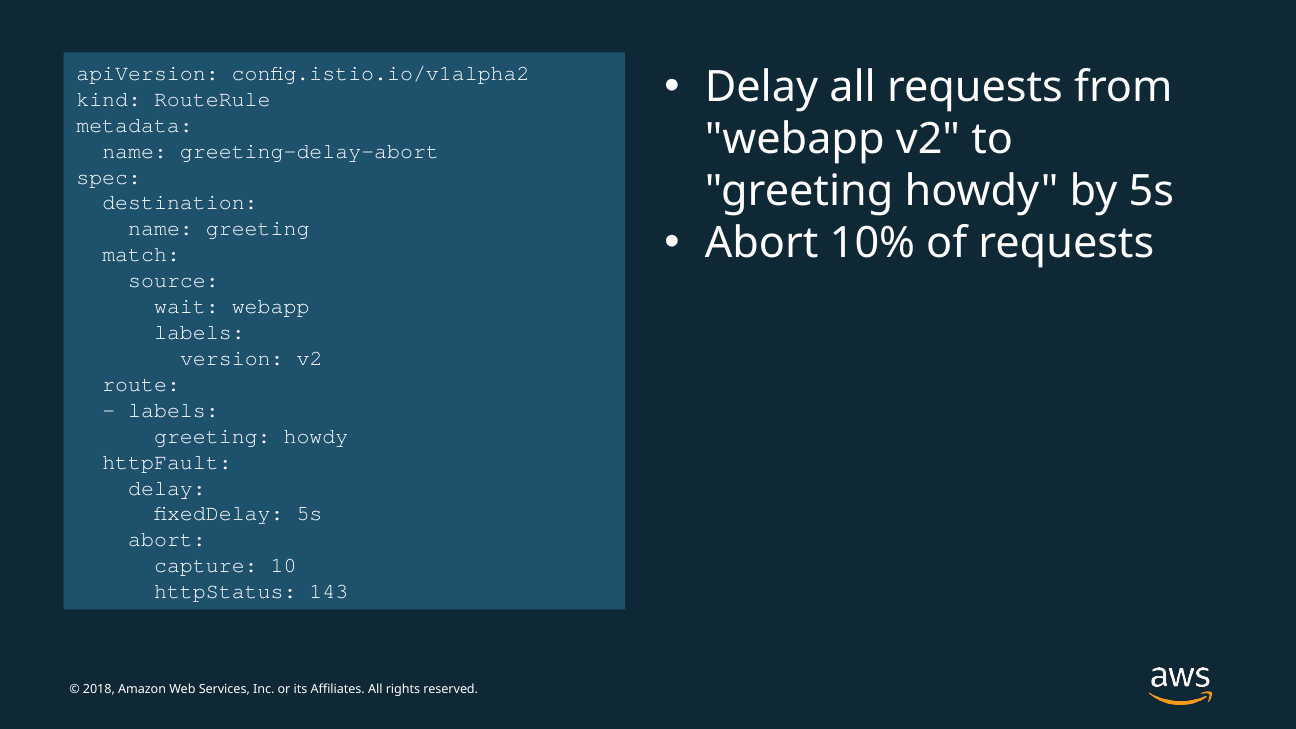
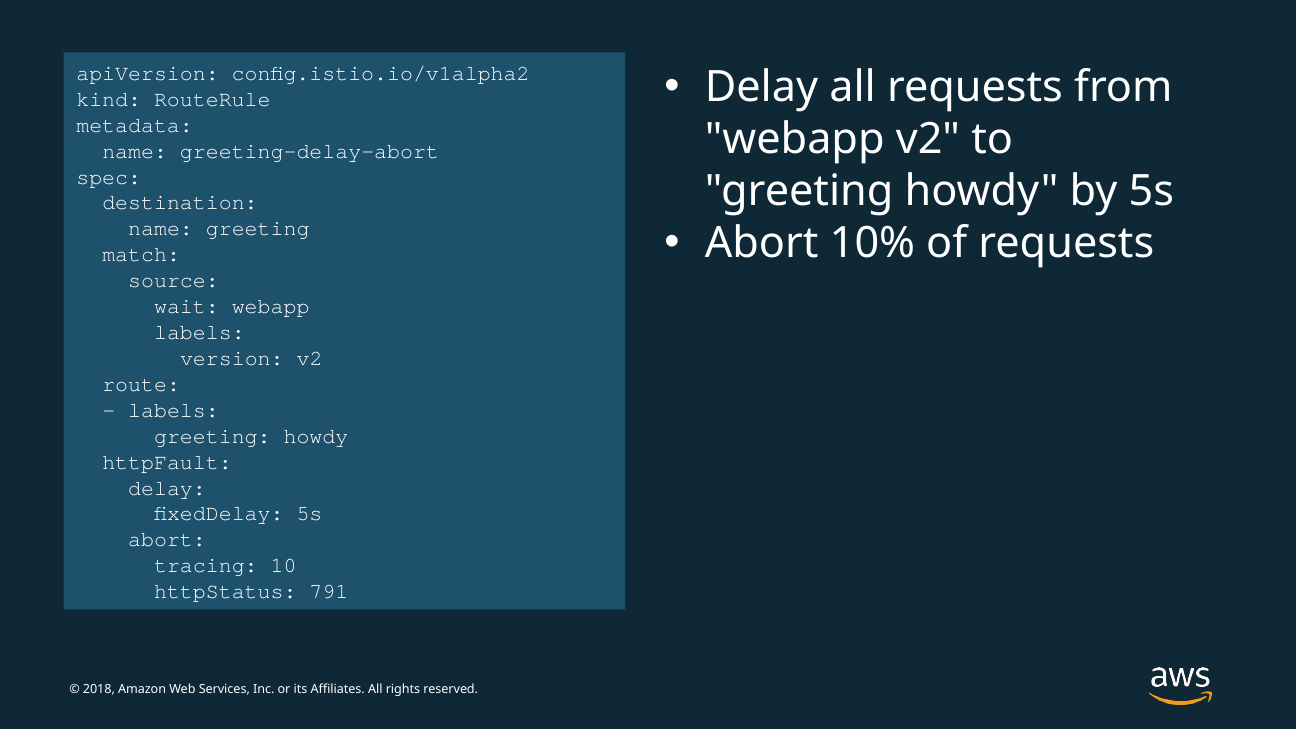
capture: capture -> tracing
143: 143 -> 791
